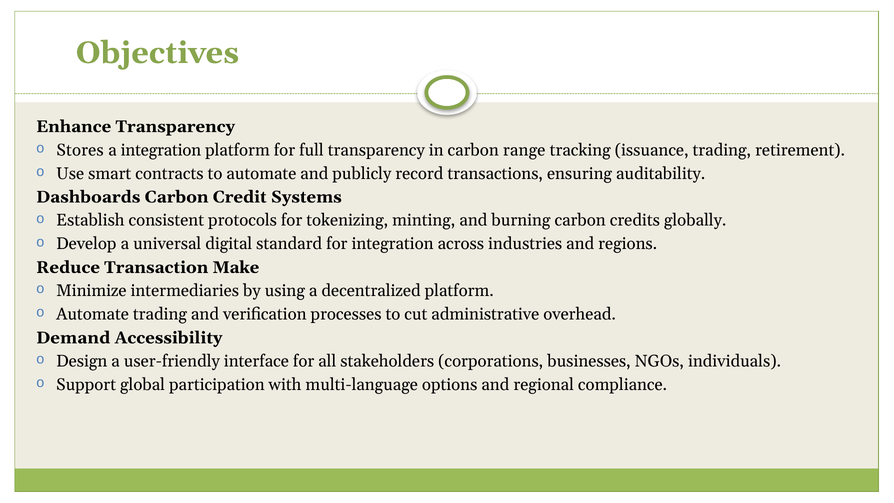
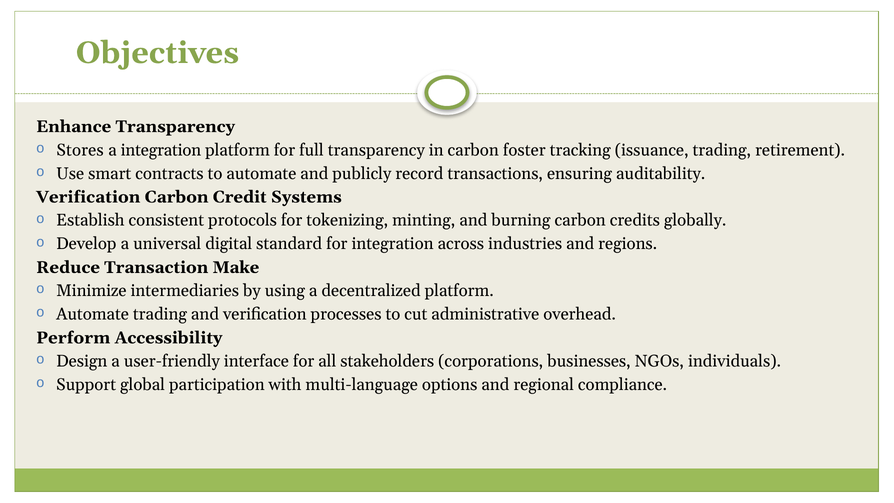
range: range -> foster
Dashboards at (88, 197): Dashboards -> Verification
Demand: Demand -> Perform
